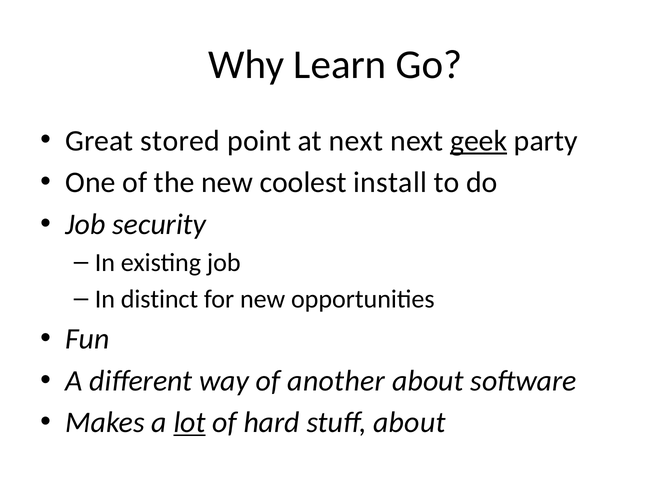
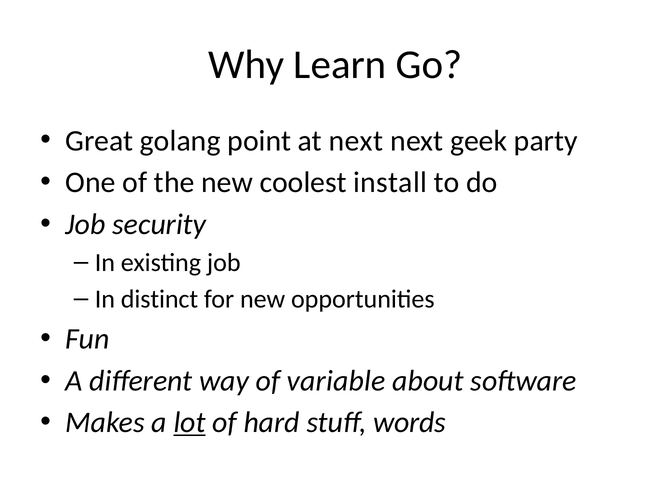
stored: stored -> golang
geek underline: present -> none
another: another -> variable
stuff about: about -> words
